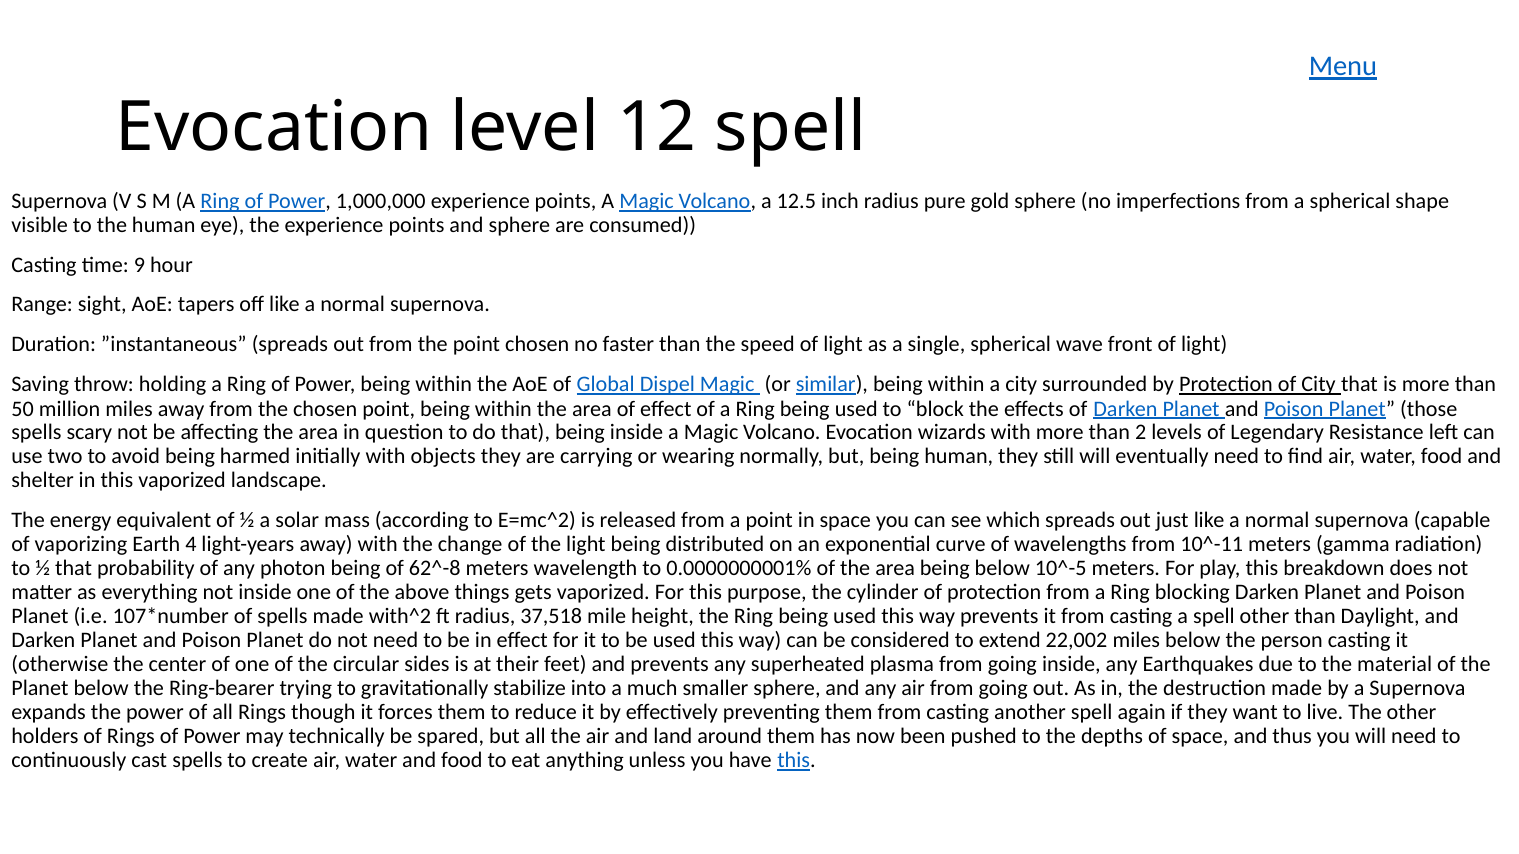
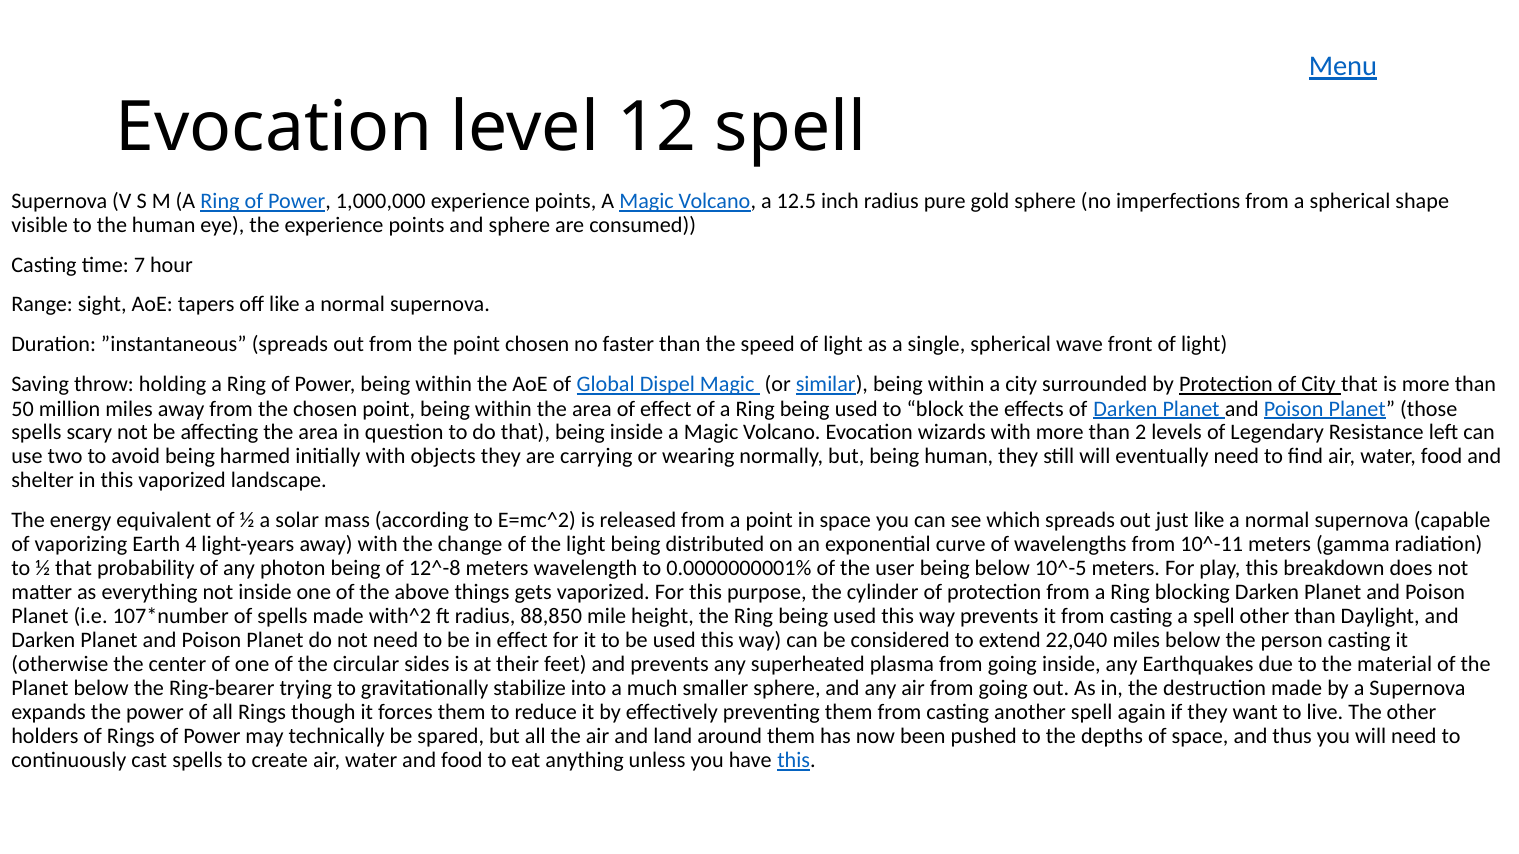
9: 9 -> 7
62^-8: 62^-8 -> 12^-8
of the area: area -> user
37,518: 37,518 -> 88,850
22,002: 22,002 -> 22,040
